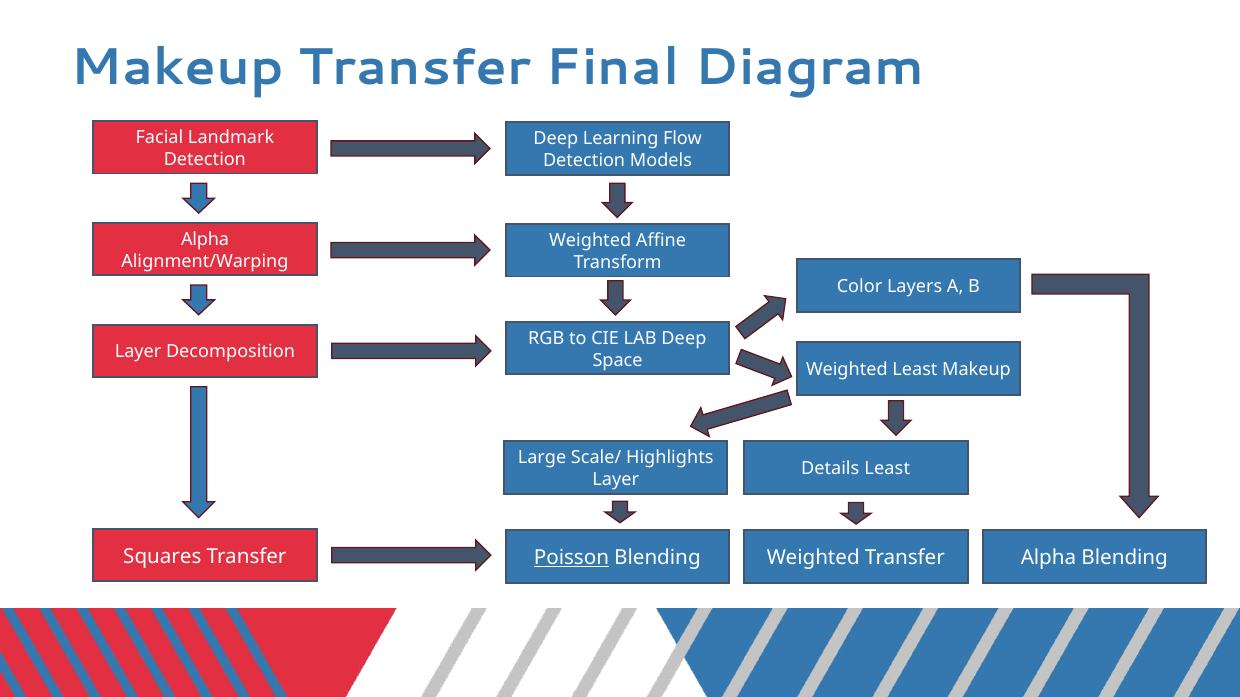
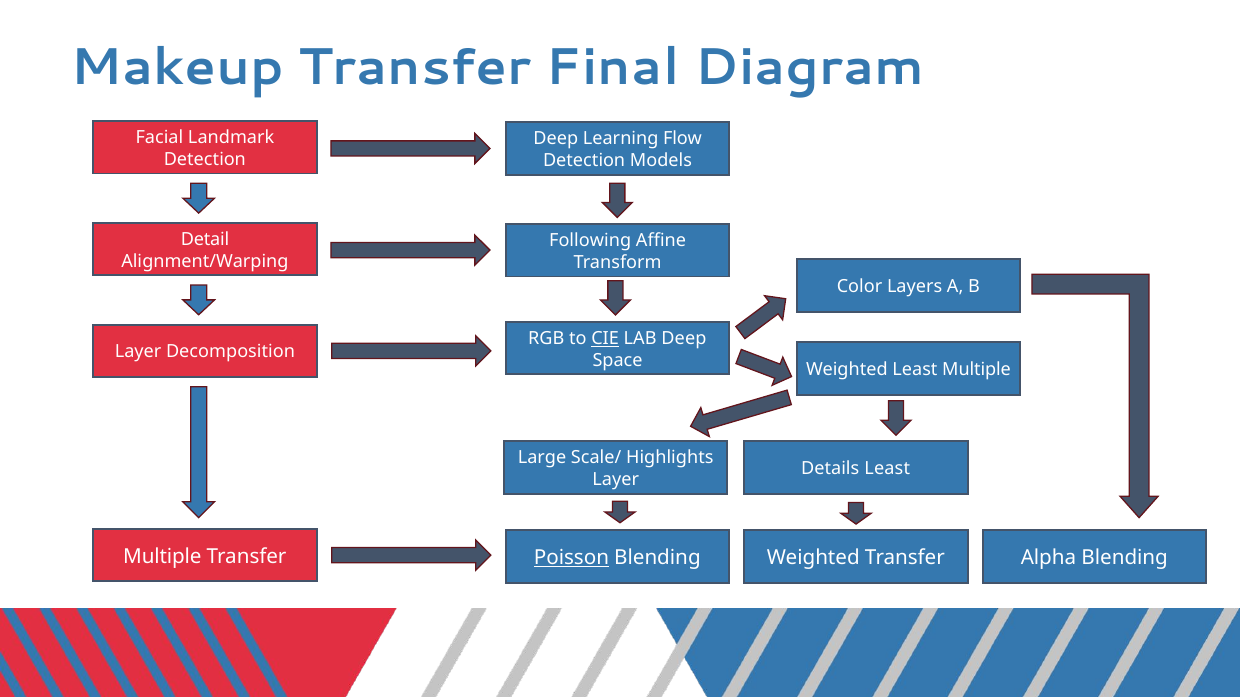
Alpha at (205, 240): Alpha -> Detail
Weighted at (590, 241): Weighted -> Following
CIE underline: none -> present
Least Makeup: Makeup -> Multiple
Squares at (162, 557): Squares -> Multiple
